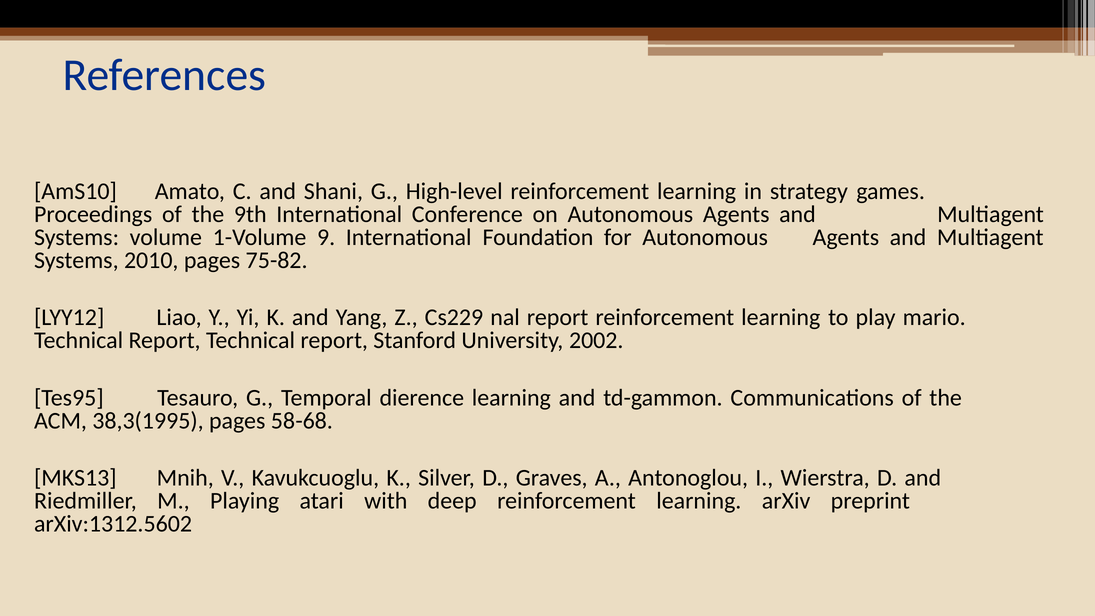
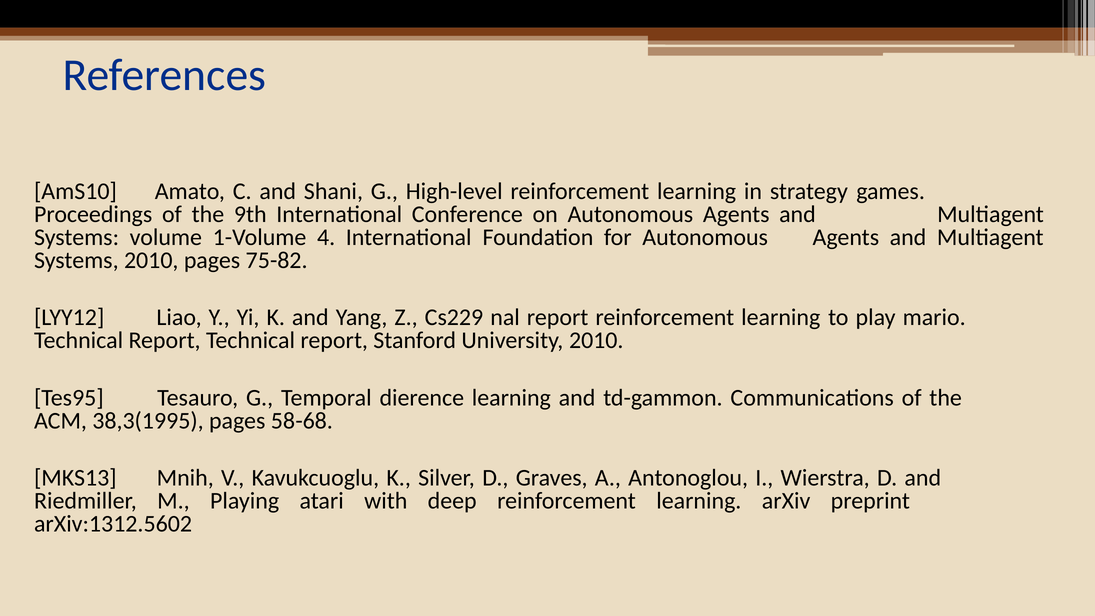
9: 9 -> 4
University 2002: 2002 -> 2010
